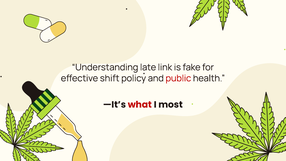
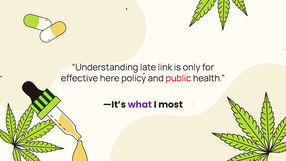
fake: fake -> only
shift: shift -> here
what colour: red -> purple
